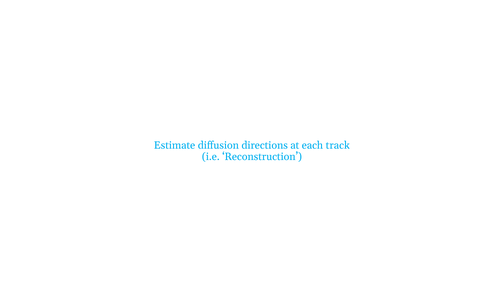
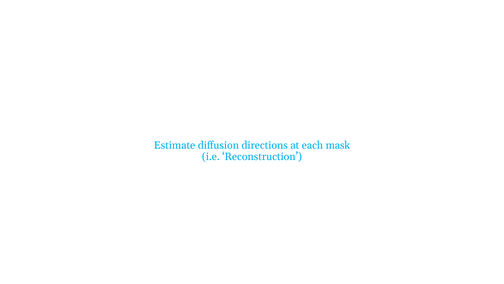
track: track -> mask
